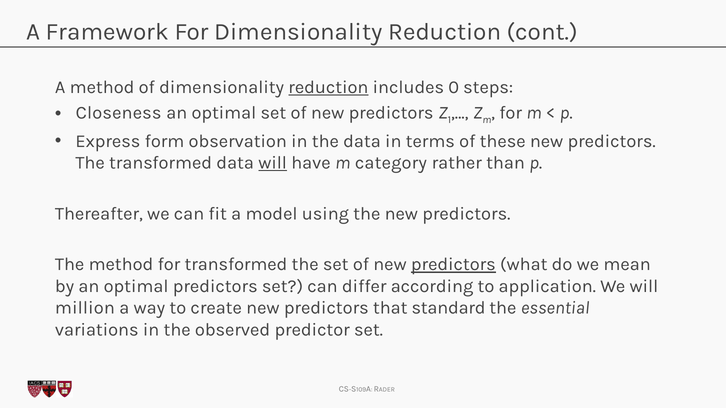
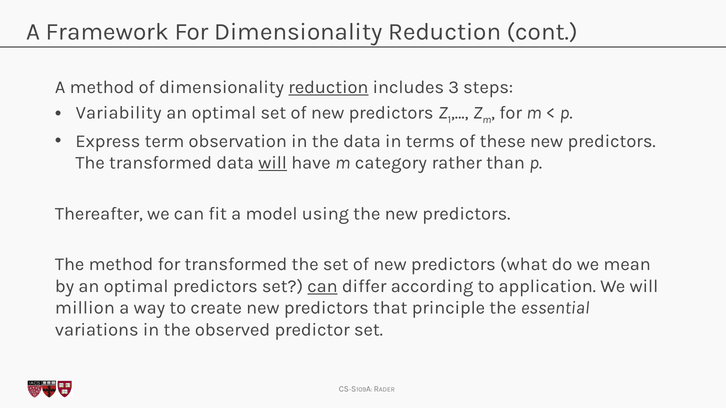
0: 0 -> 3
Closeness: Closeness -> Variability
form: form -> term
predictors at (453, 265) underline: present -> none
can at (323, 286) underline: none -> present
standard: standard -> principle
